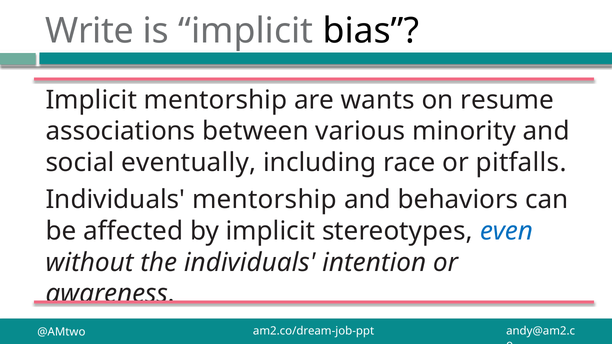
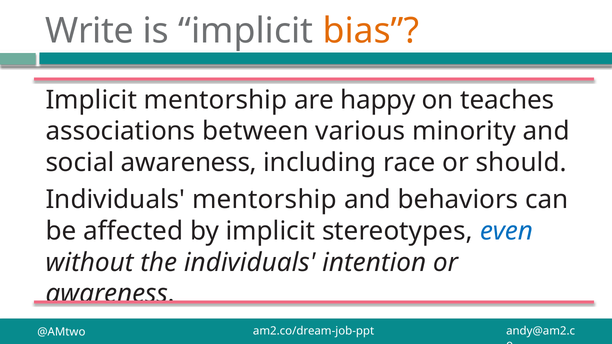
bias colour: black -> orange
wants: wants -> happy
resume: resume -> teaches
social eventually: eventually -> awareness
pitfalls: pitfalls -> should
